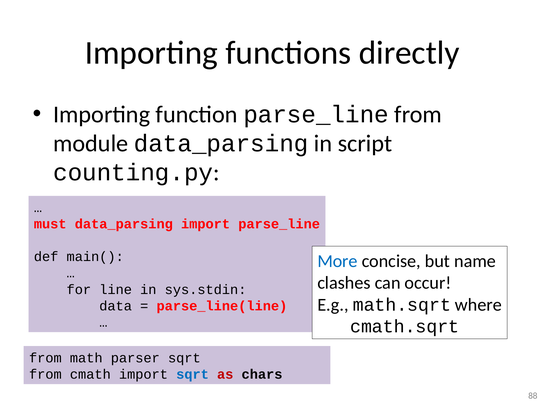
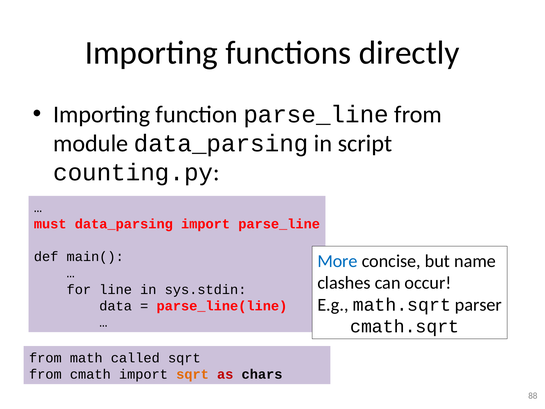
where: where -> parser
parser: parser -> called
sqrt at (193, 374) colour: blue -> orange
